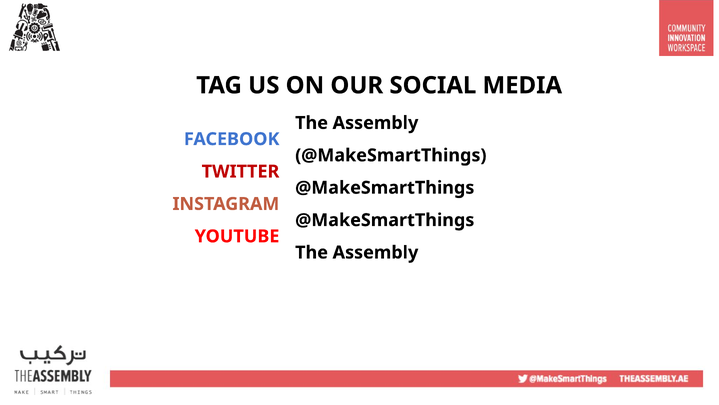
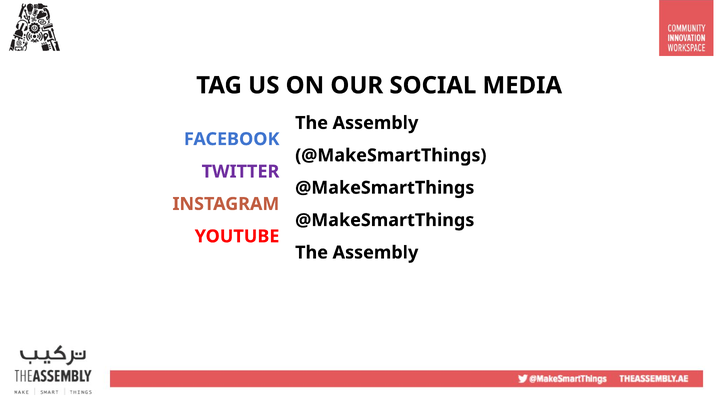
TWITTER colour: red -> purple
